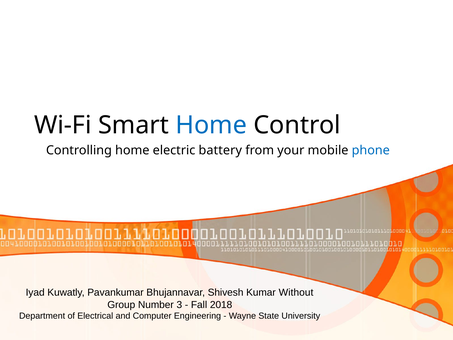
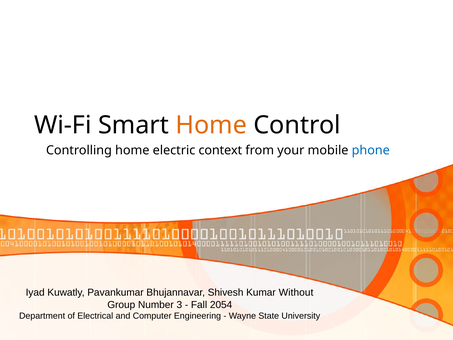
Home at (211, 125) colour: blue -> orange
battery: battery -> context
2018: 2018 -> 2054
